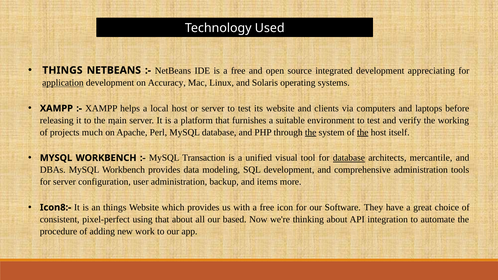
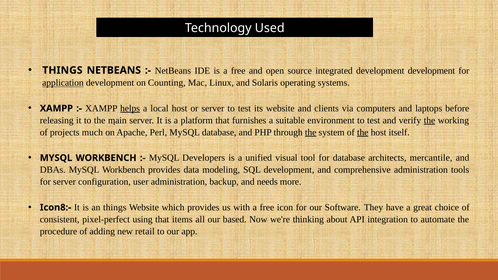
development appreciating: appreciating -> development
Accuracy: Accuracy -> Counting
helps underline: none -> present
the at (429, 120) underline: none -> present
Transaction: Transaction -> Developers
database at (349, 158) underline: present -> none
items: items -> needs
that about: about -> items
work: work -> retail
